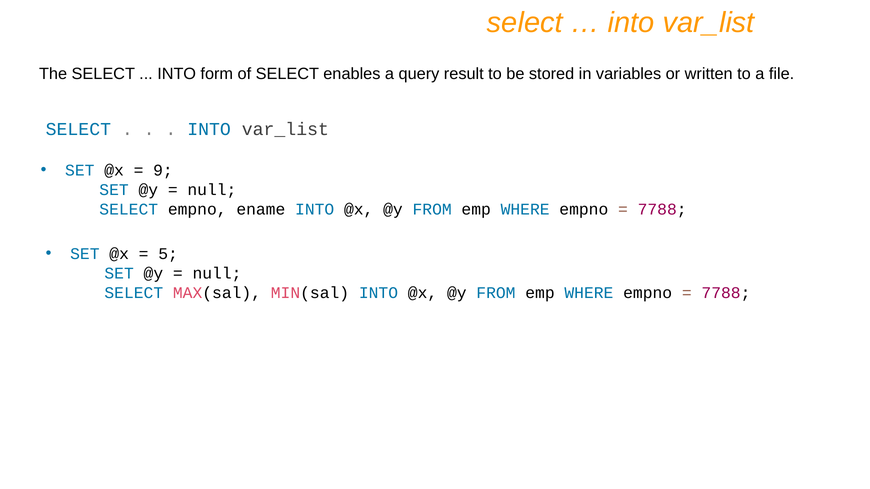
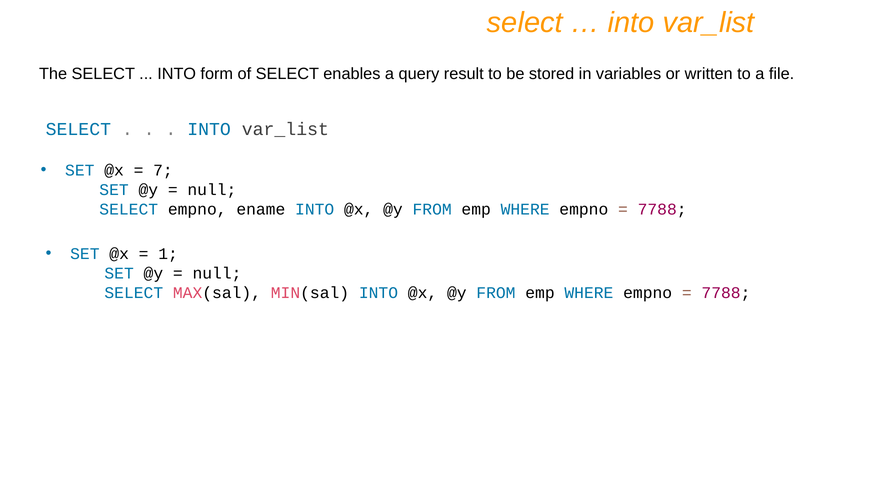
9: 9 -> 7
5: 5 -> 1
